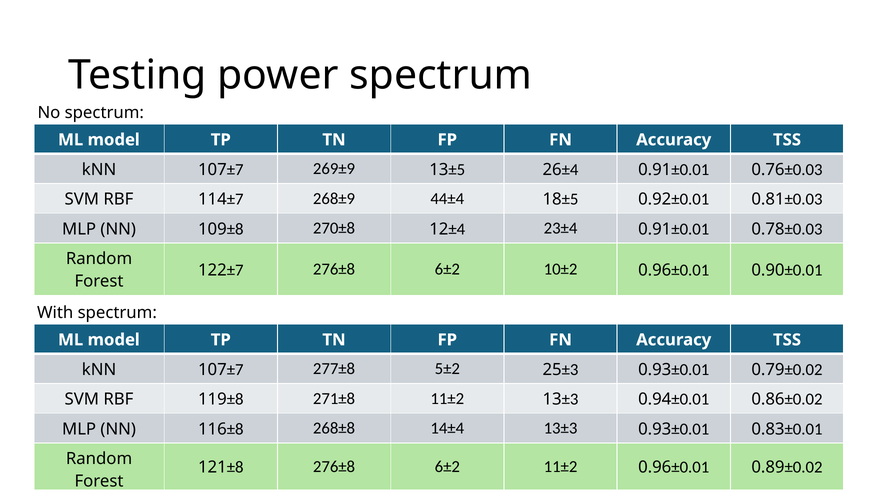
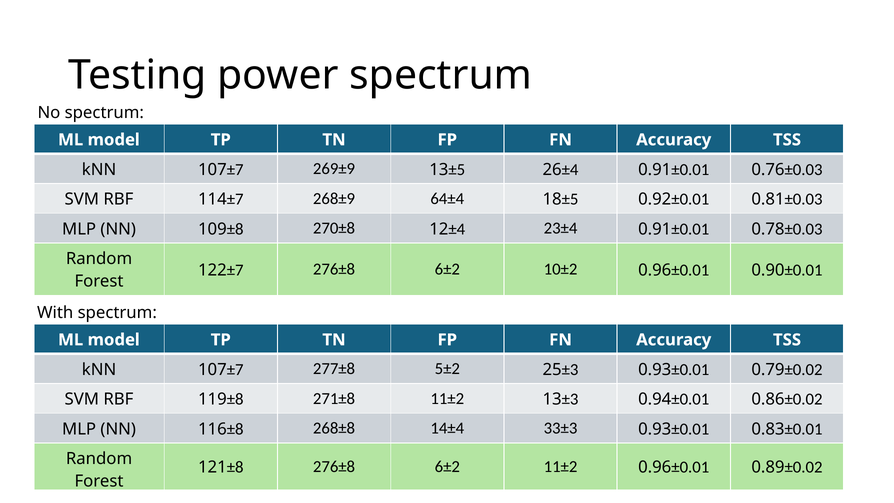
44±4: 44±4 -> 64±4
13±3: 13±3 -> 33±3
